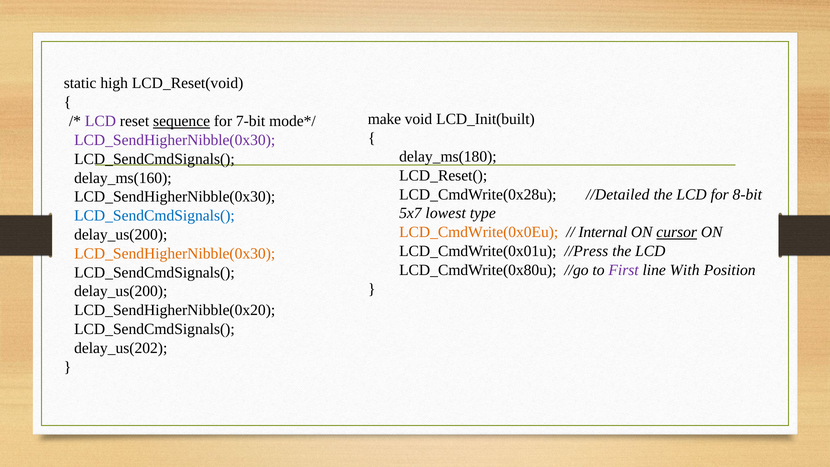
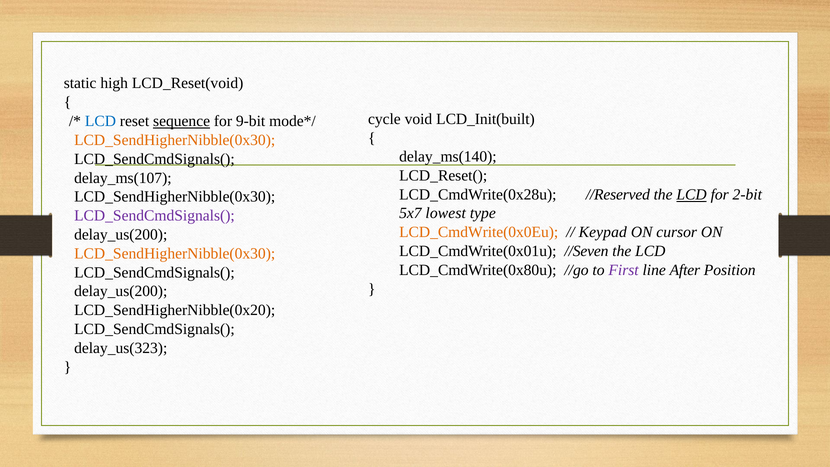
make: make -> cycle
LCD at (100, 121) colour: purple -> blue
7-bit: 7-bit -> 9-bit
LCD_SendHigherNibble(0x30 at (175, 140) colour: purple -> orange
delay_ms(180: delay_ms(180 -> delay_ms(140
delay_ms(160: delay_ms(160 -> delay_ms(107
//Detailed: //Detailed -> //Reserved
LCD at (692, 195) underline: none -> present
8-bit: 8-bit -> 2-bit
LCD_SendCmdSignals( at (154, 216) colour: blue -> purple
Internal: Internal -> Keypad
cursor underline: present -> none
//Press: //Press -> //Seven
With: With -> After
delay_us(202: delay_us(202 -> delay_us(323
